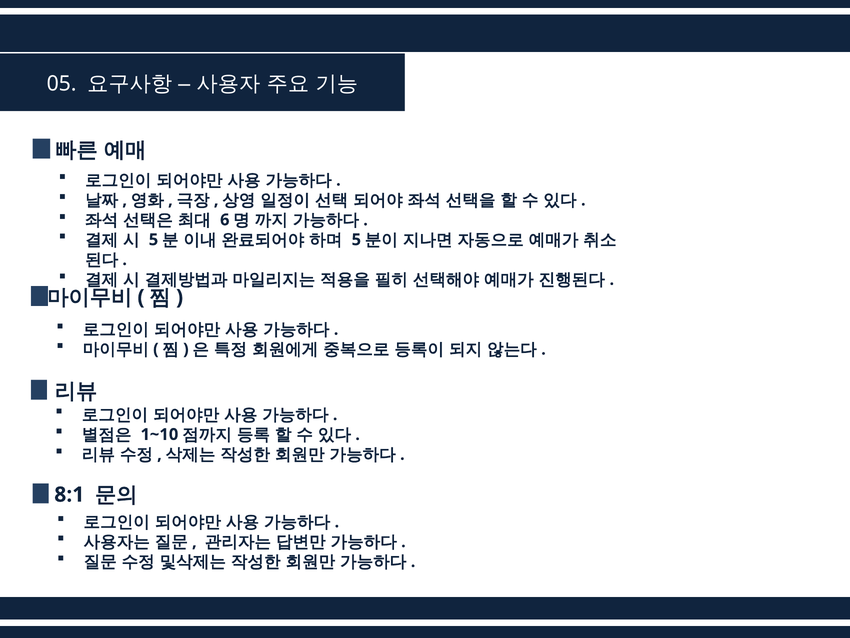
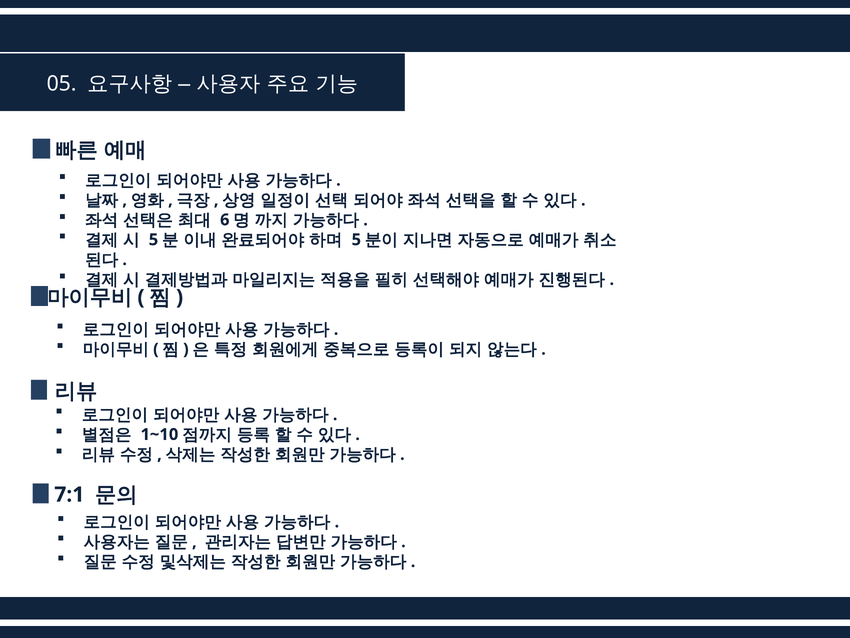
8:1: 8:1 -> 7:1
